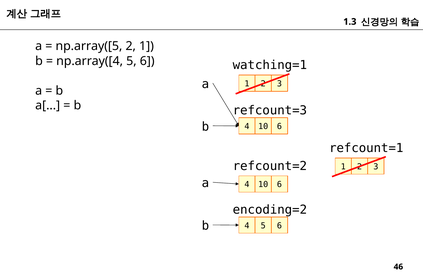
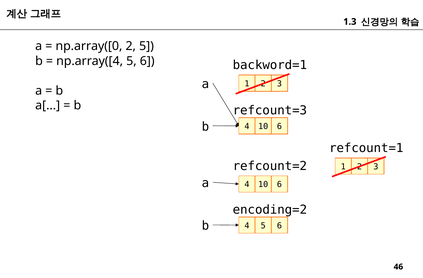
np.array([5: np.array([5 -> np.array([0
2 1: 1 -> 5
watching=1: watching=1 -> backword=1
